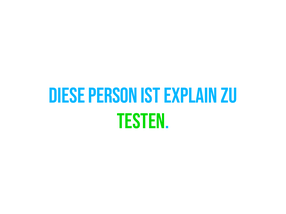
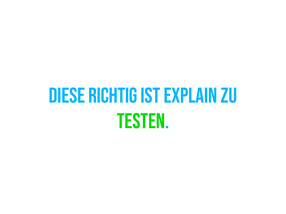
person: person -> richtig
